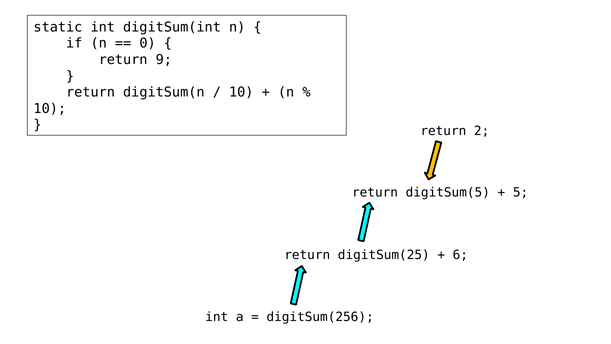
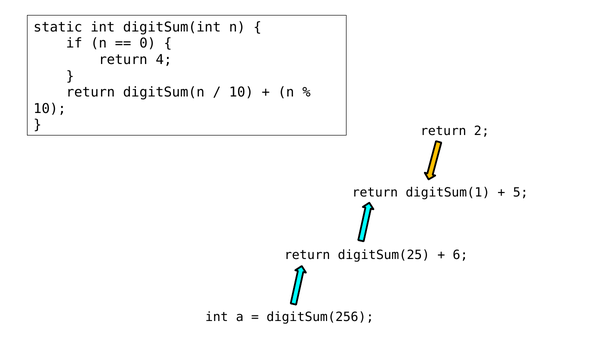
9: 9 -> 4
digitSum(5: digitSum(5 -> digitSum(1
